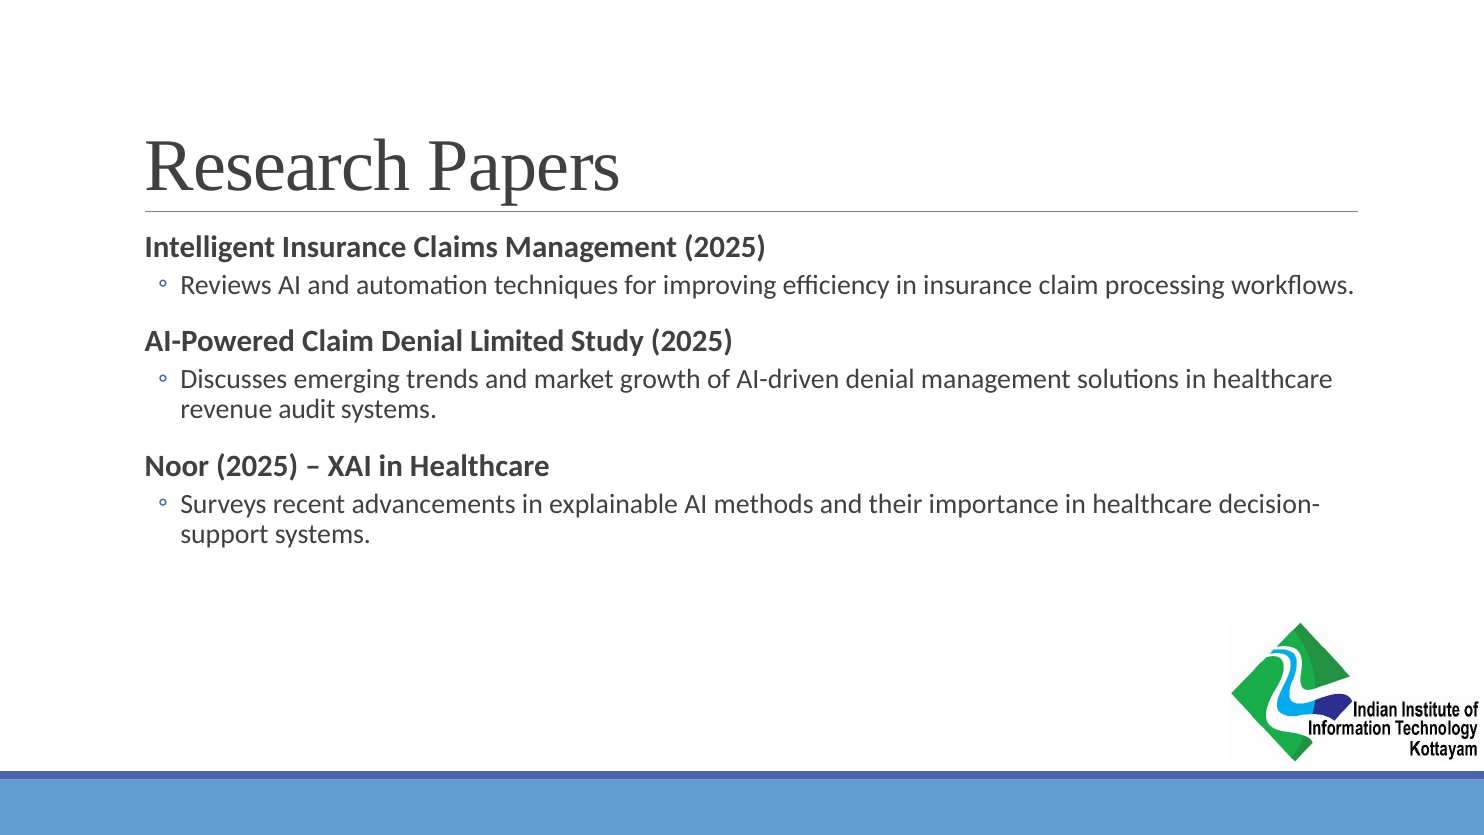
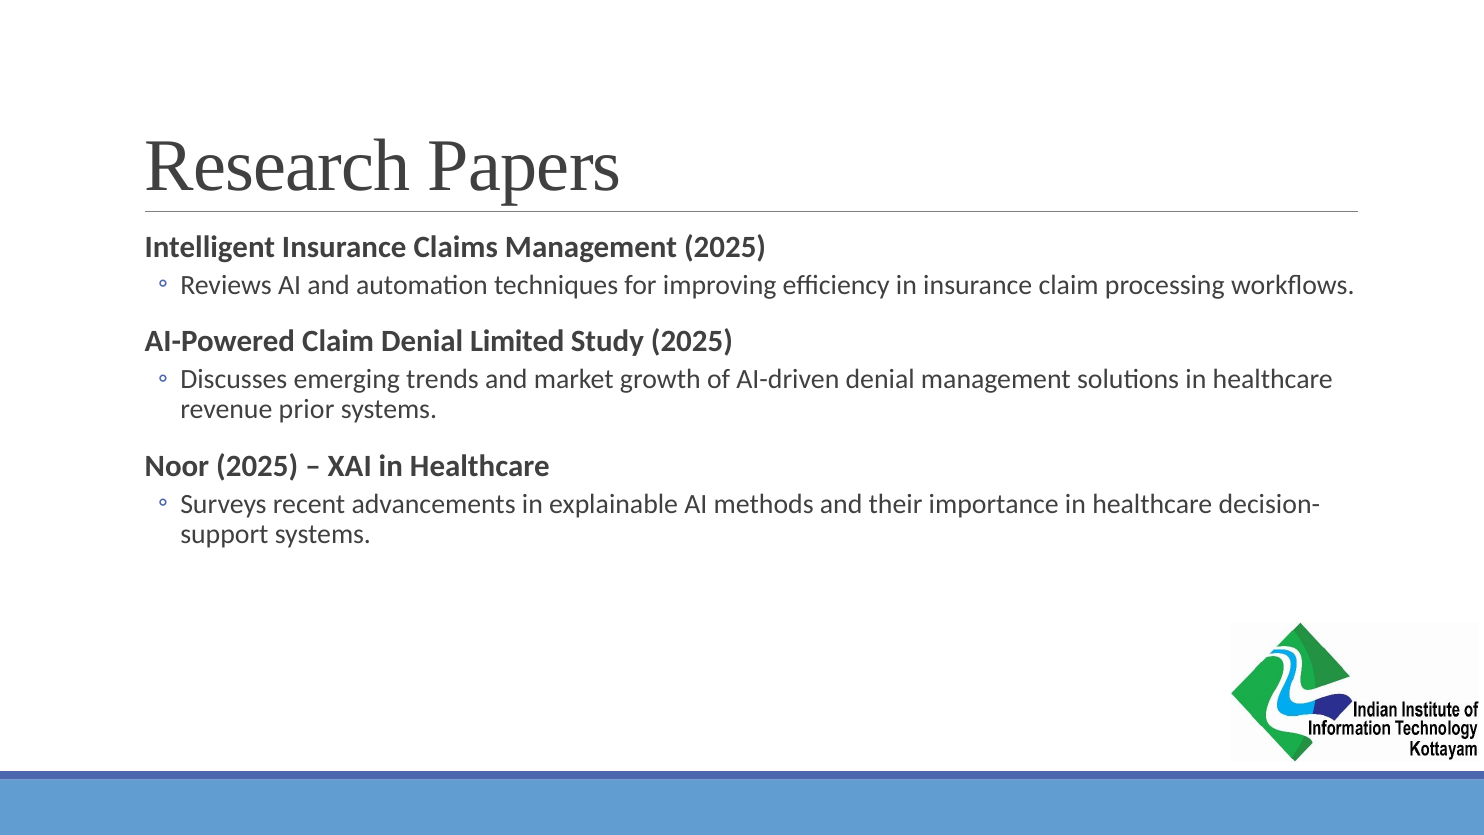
audit: audit -> prior
